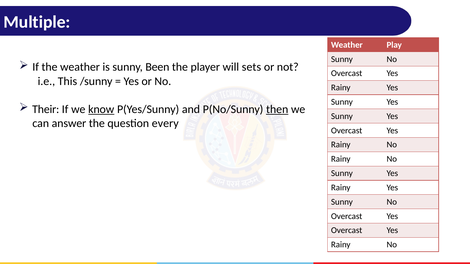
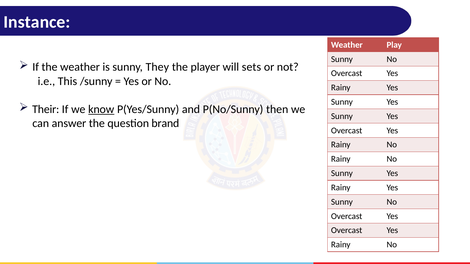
Multiple: Multiple -> Instance
Been: Been -> They
then underline: present -> none
every: every -> brand
